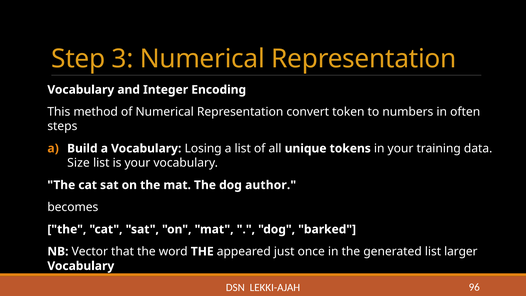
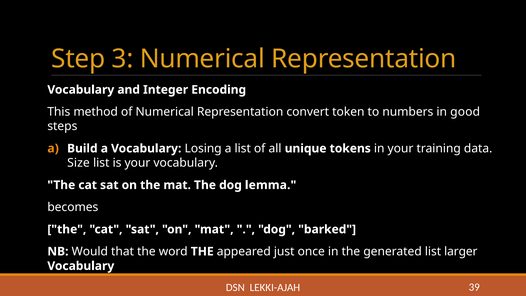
often: often -> good
author: author -> lemma
Vector: Vector -> Would
96: 96 -> 39
